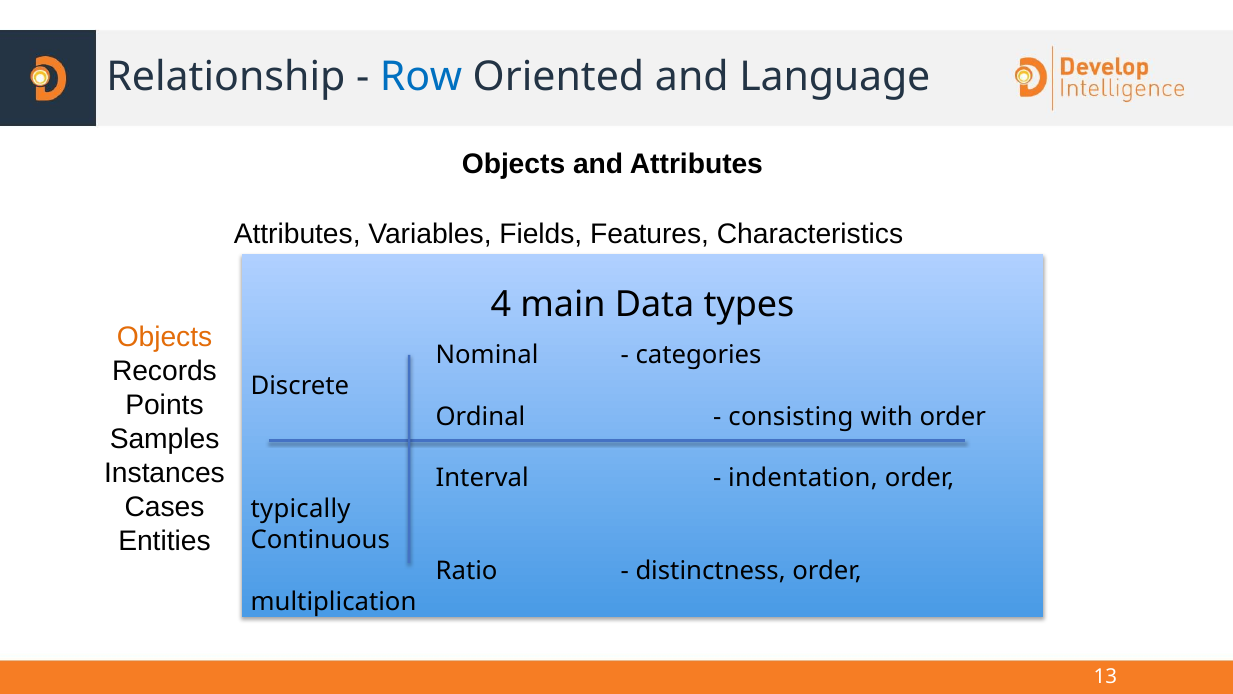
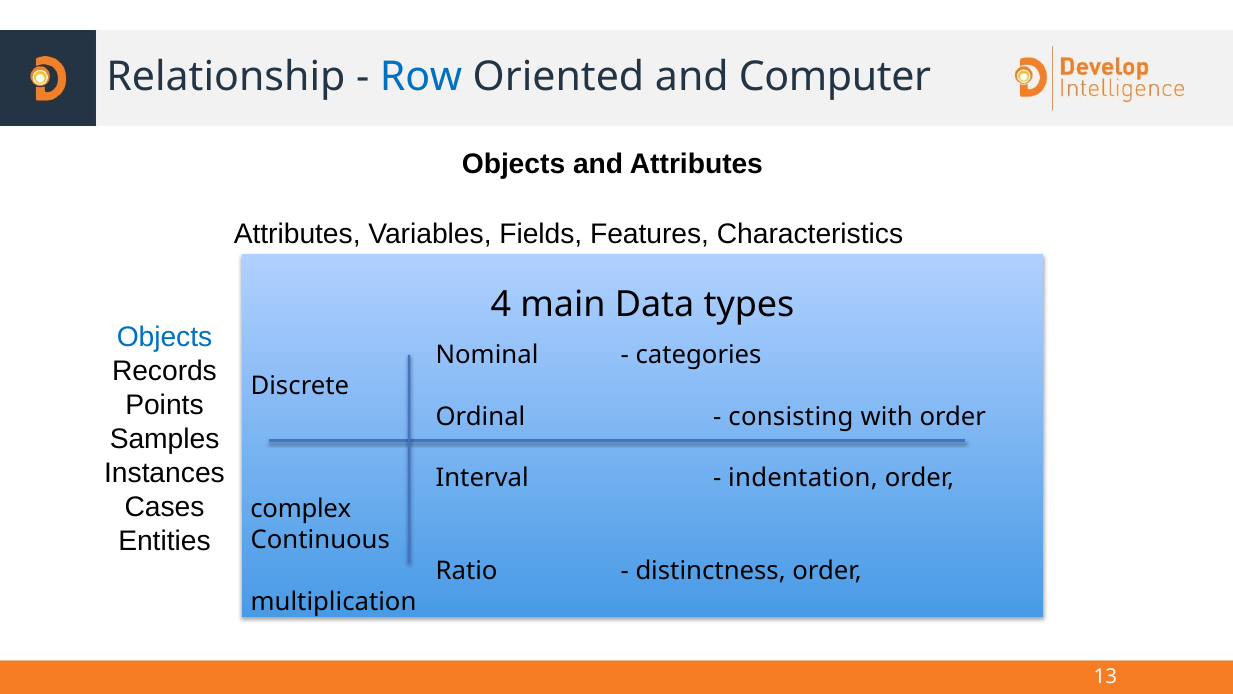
Language: Language -> Computer
Objects at (164, 337) colour: orange -> blue
typically: typically -> complex
